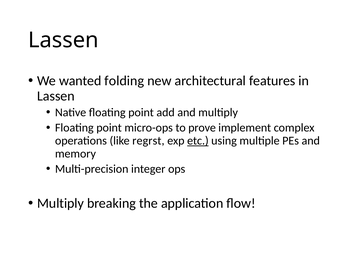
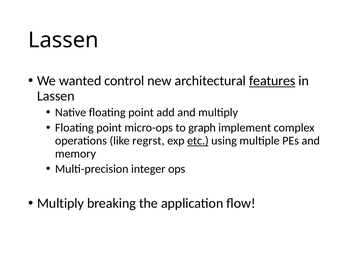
folding: folding -> control
features underline: none -> present
prove: prove -> graph
